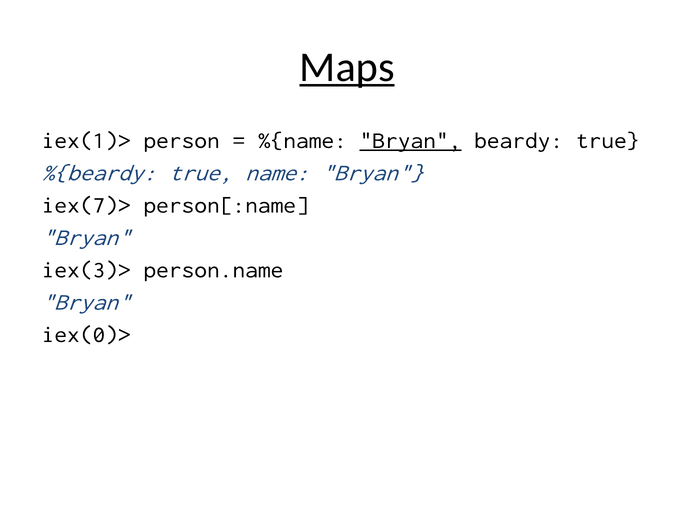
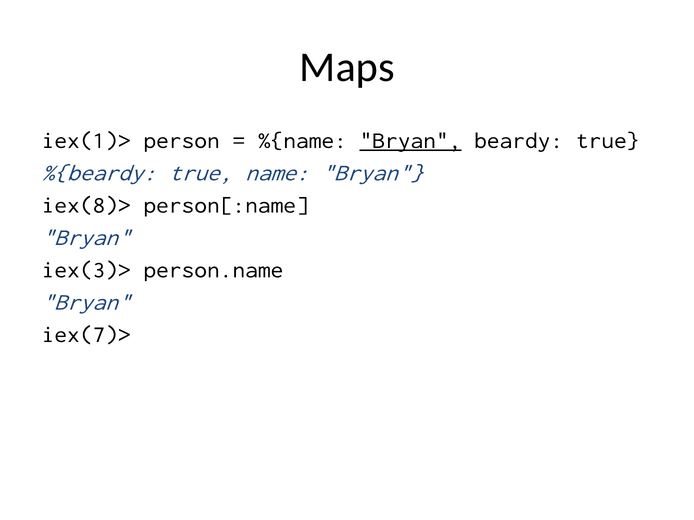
Maps underline: present -> none
iex(7)>: iex(7)> -> iex(8)>
iex(0)>: iex(0)> -> iex(7)>
